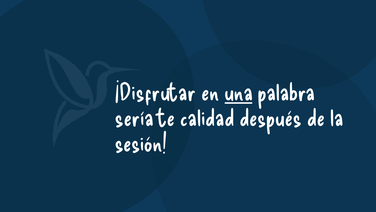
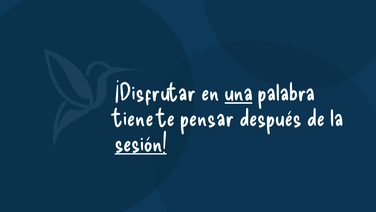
sería: sería -> tiene
calidad: calidad -> pensar
sesión underline: none -> present
